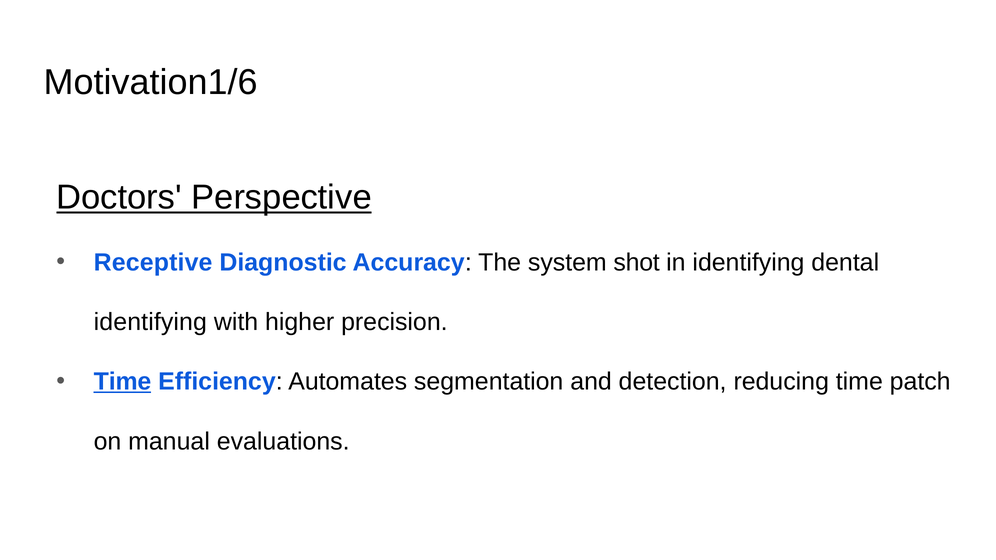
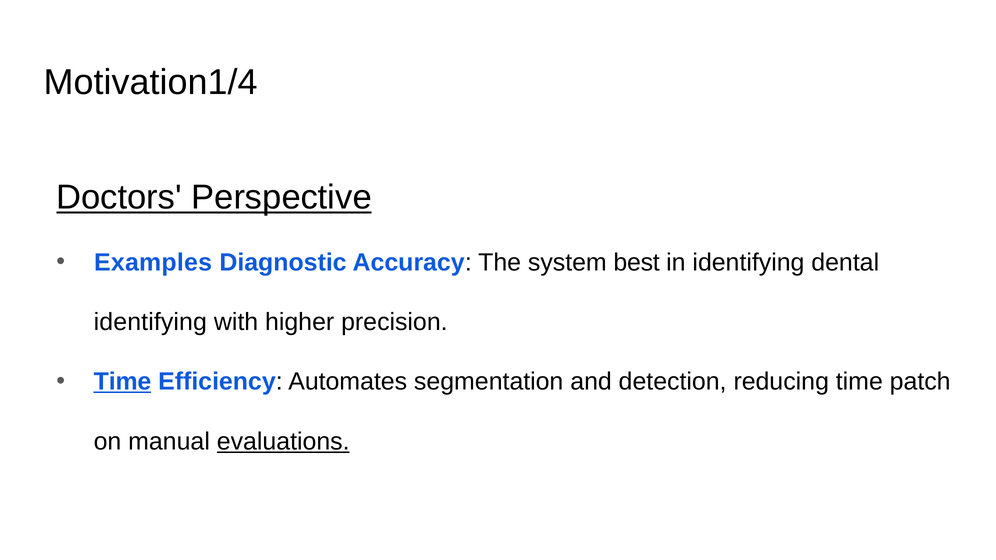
Motivation1/6: Motivation1/6 -> Motivation1/4
Receptive: Receptive -> Examples
shot: shot -> best
evaluations underline: none -> present
